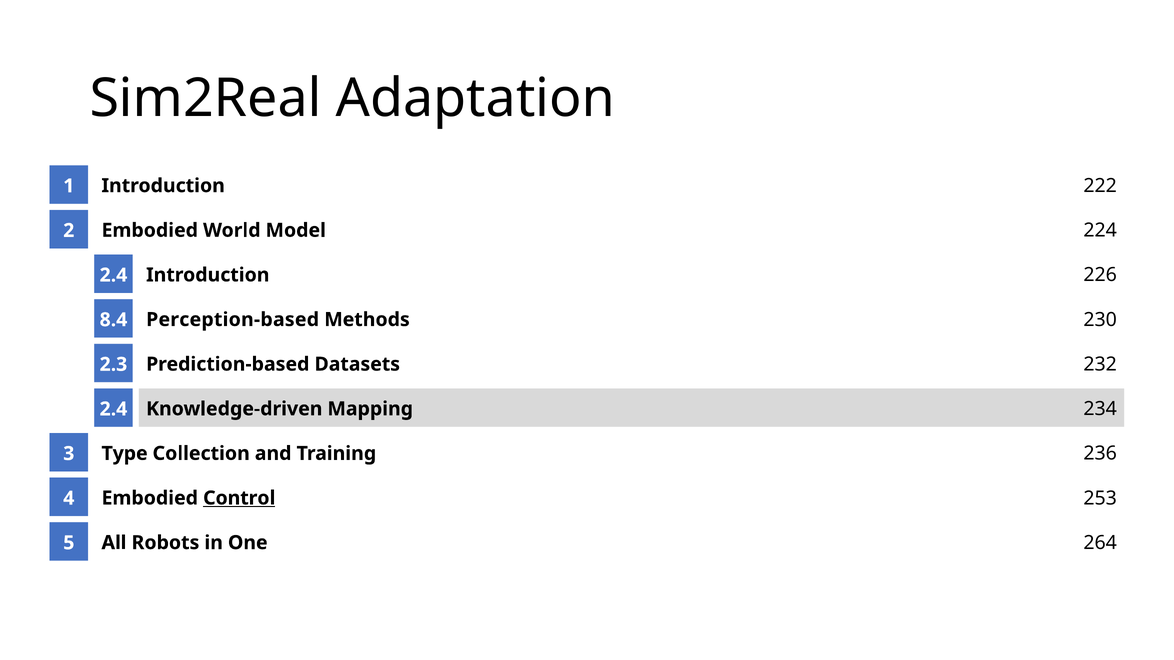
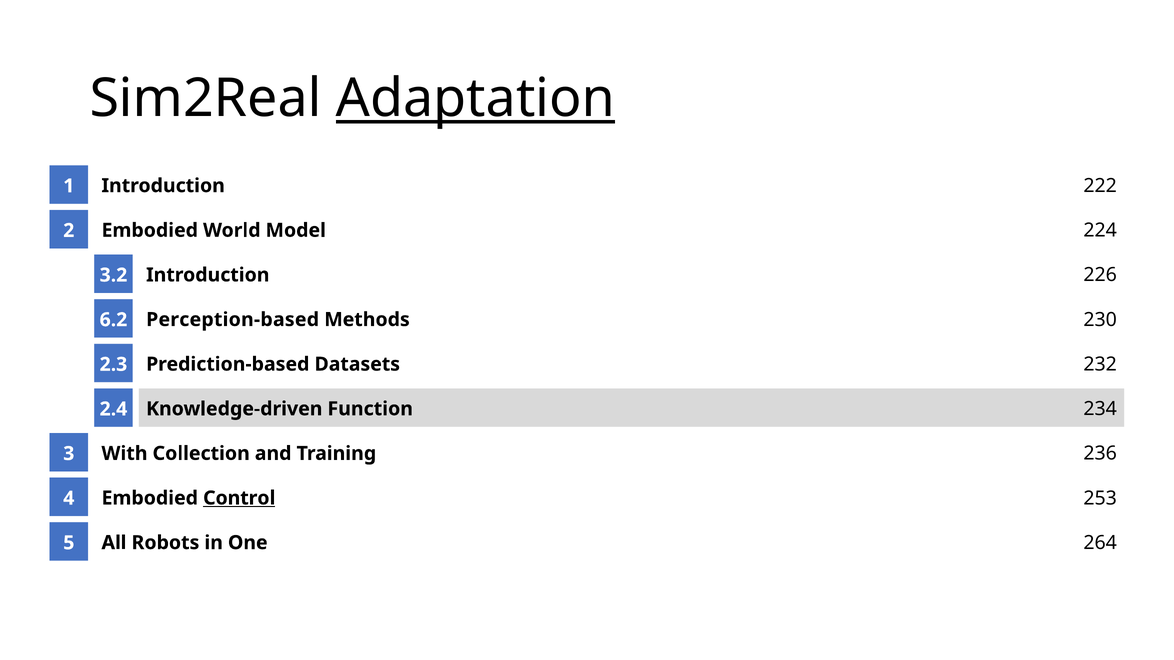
Adaptation underline: none -> present
2.4 at (113, 275): 2.4 -> 3.2
8.4: 8.4 -> 6.2
Mapping: Mapping -> Function
Type: Type -> With
